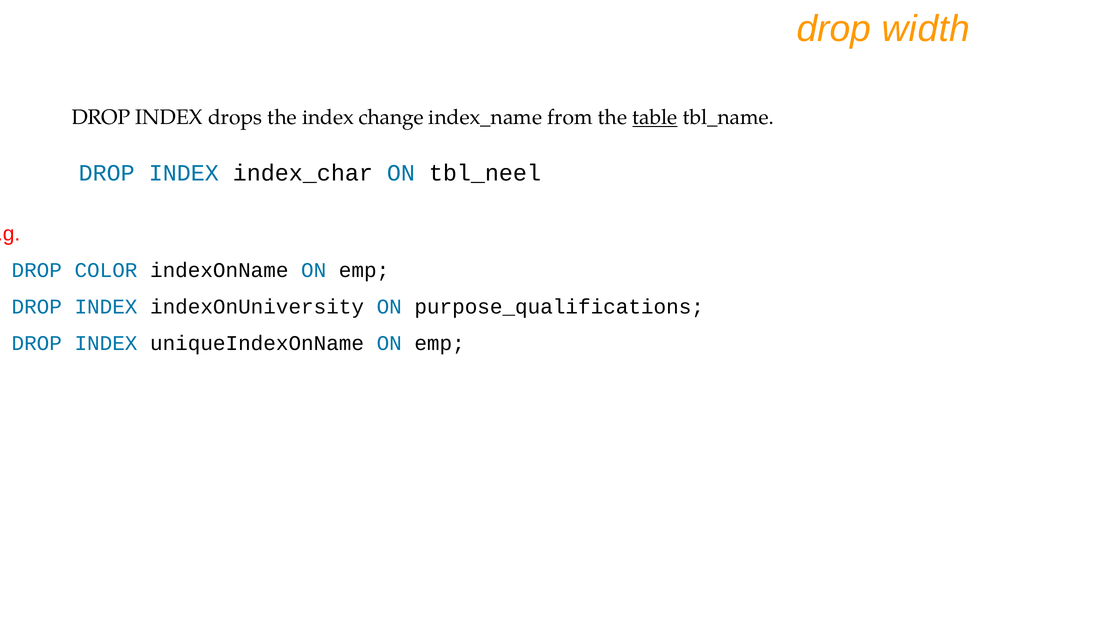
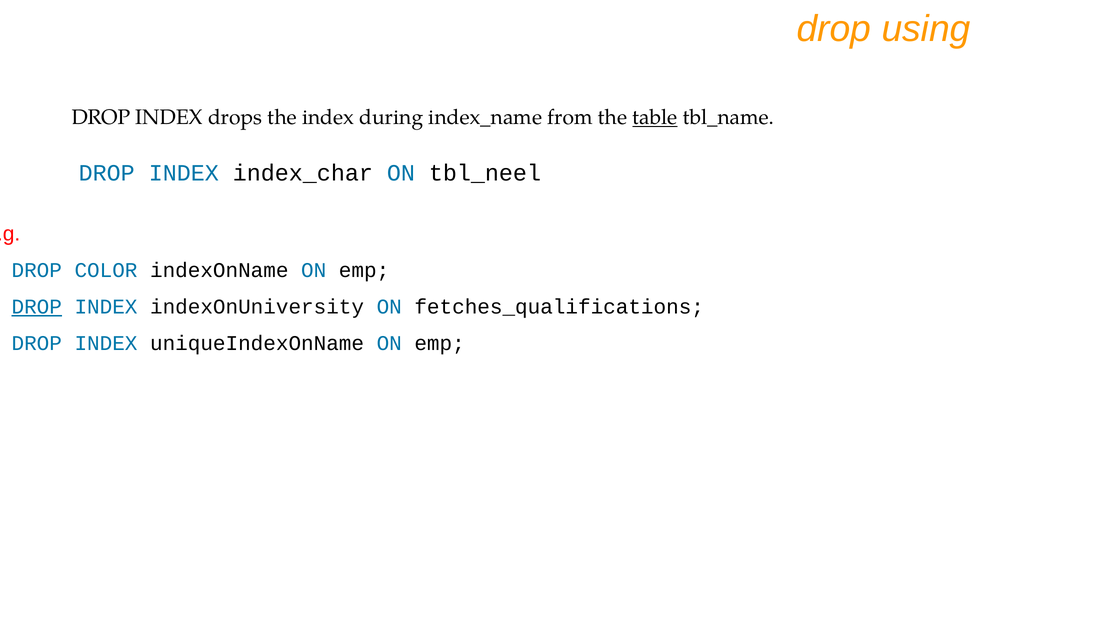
width: width -> using
change: change -> during
DROP at (37, 306) underline: none -> present
purpose_qualifications: purpose_qualifications -> fetches_qualifications
